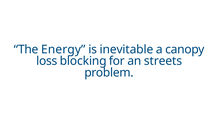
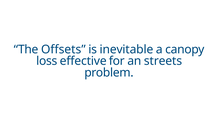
Energy: Energy -> Offsets
blocking: blocking -> effective
